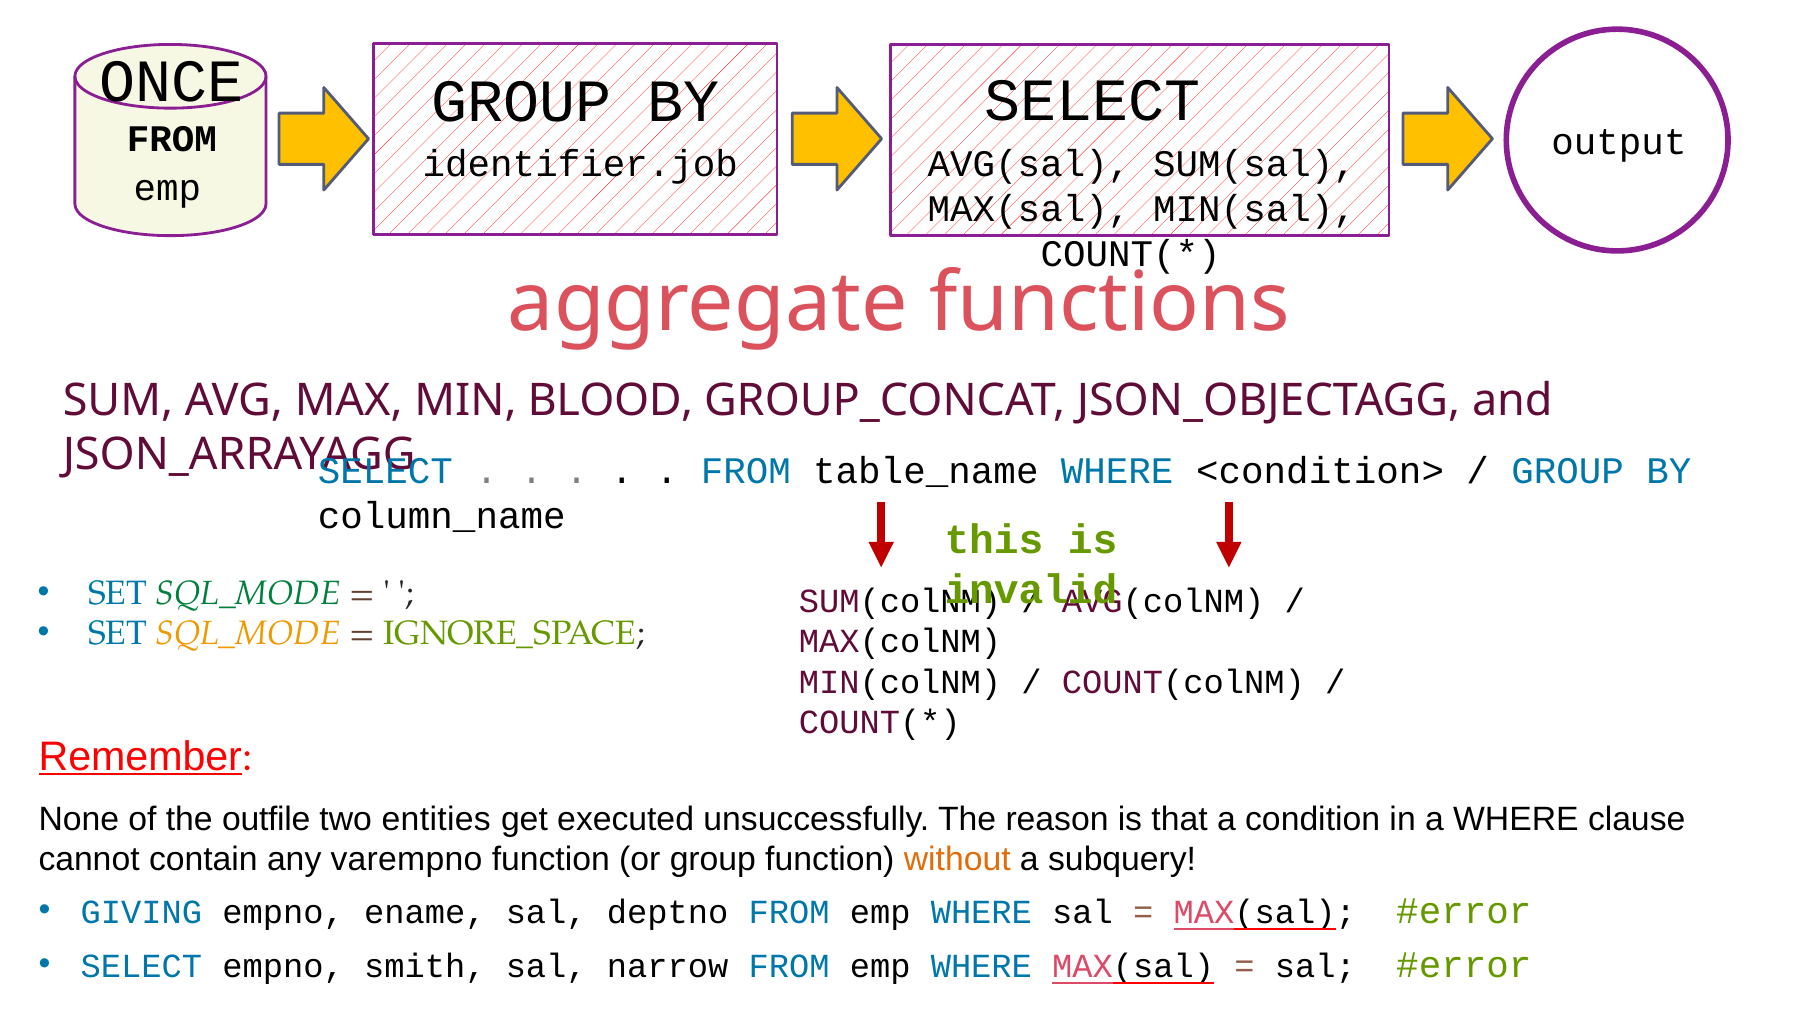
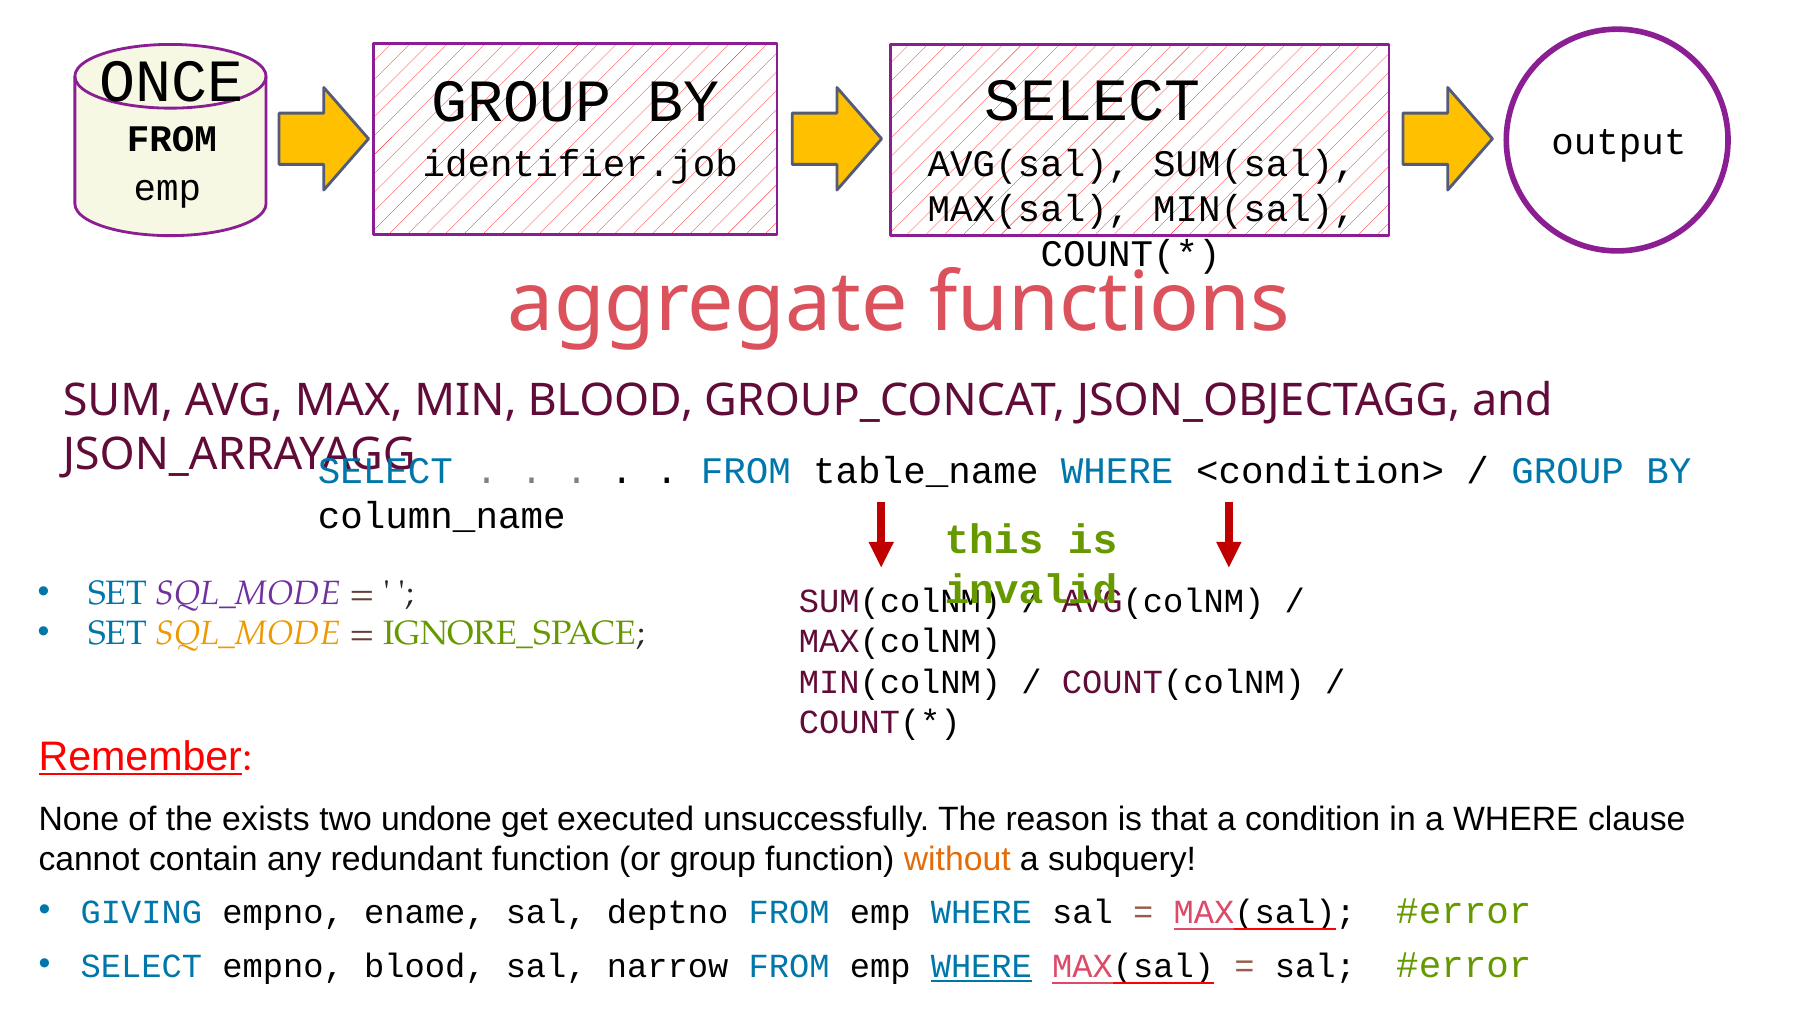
SQL_MODE at (248, 593) colour: green -> purple
outfile: outfile -> exists
entities: entities -> undone
varempno: varempno -> redundant
empno smith: smith -> blood
WHERE at (981, 967) underline: none -> present
